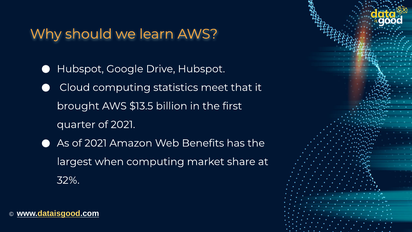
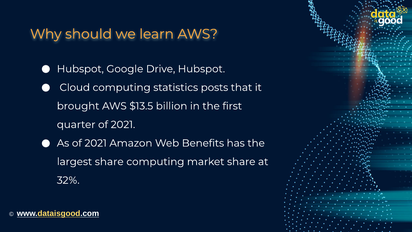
meet: meet -> posts
largest when: when -> share
